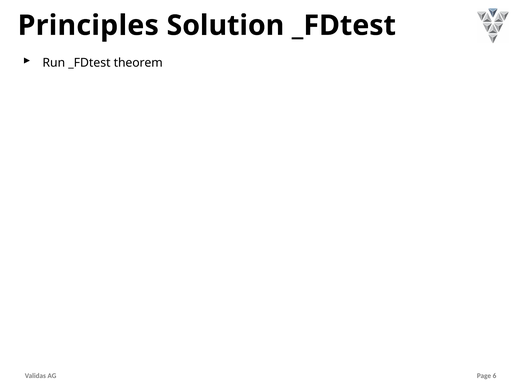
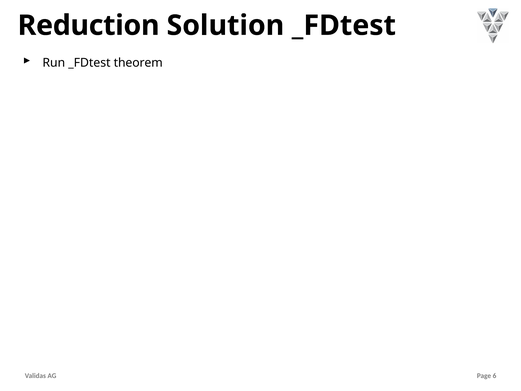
Principles: Principles -> Reduction
